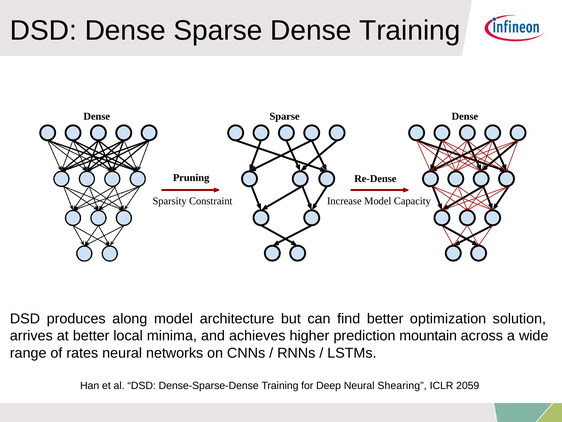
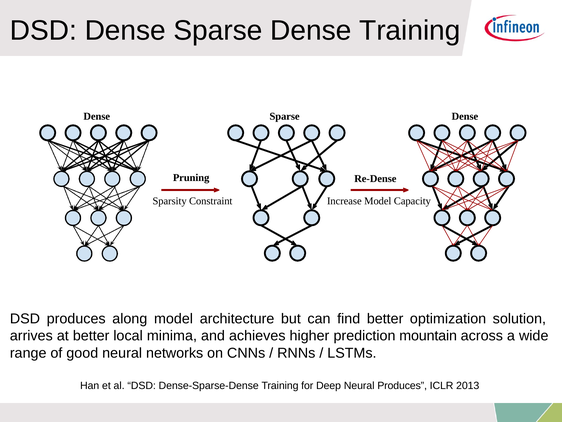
rates: rates -> good
Neural Shearing: Shearing -> Produces
2059: 2059 -> 2013
